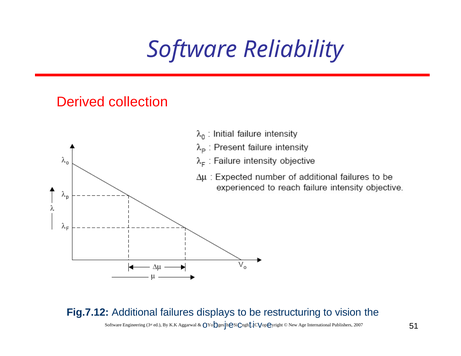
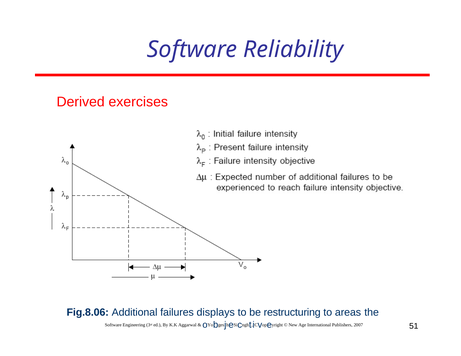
collection: collection -> exercises
Fig.7.12: Fig.7.12 -> Fig.8.06
vision: vision -> areas
